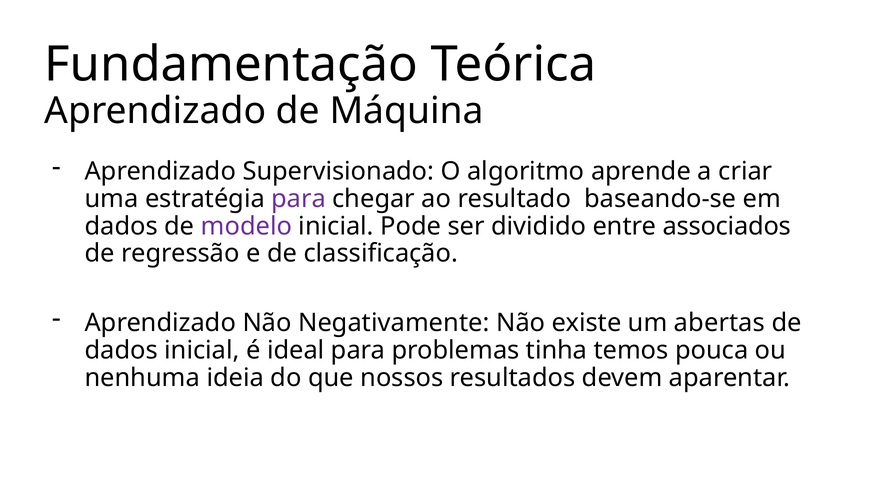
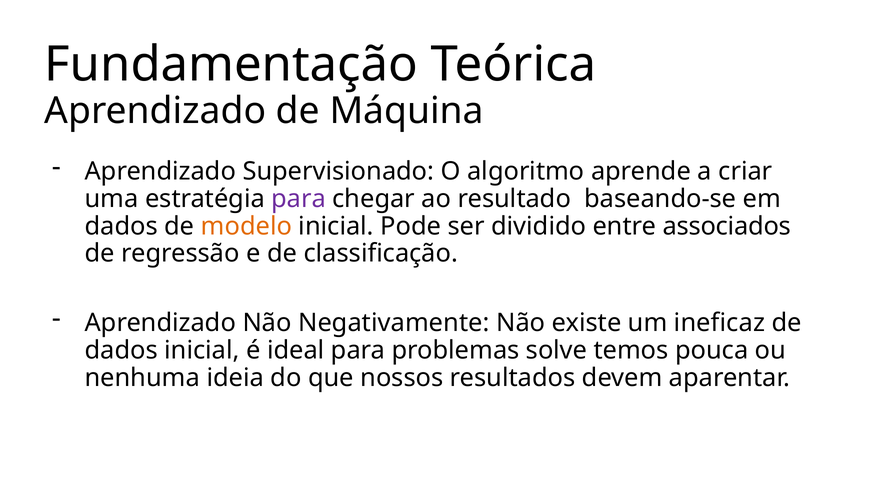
modelo colour: purple -> orange
abertas: abertas -> ineficaz
tinha: tinha -> solve
